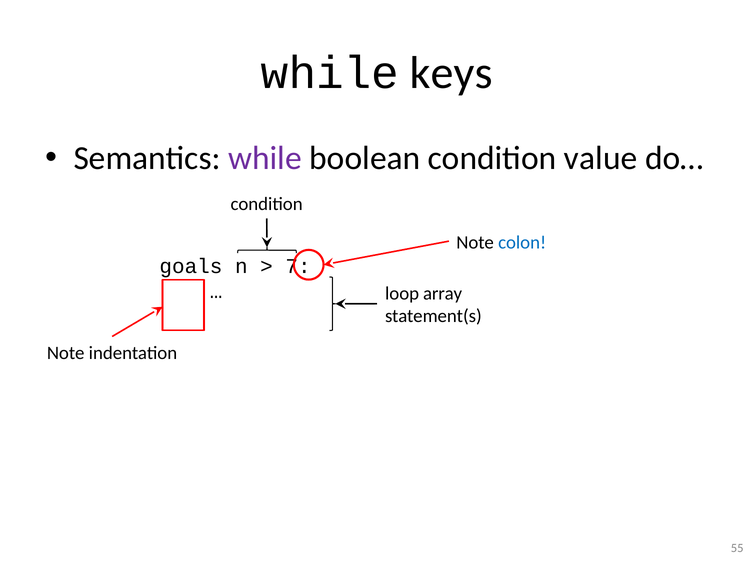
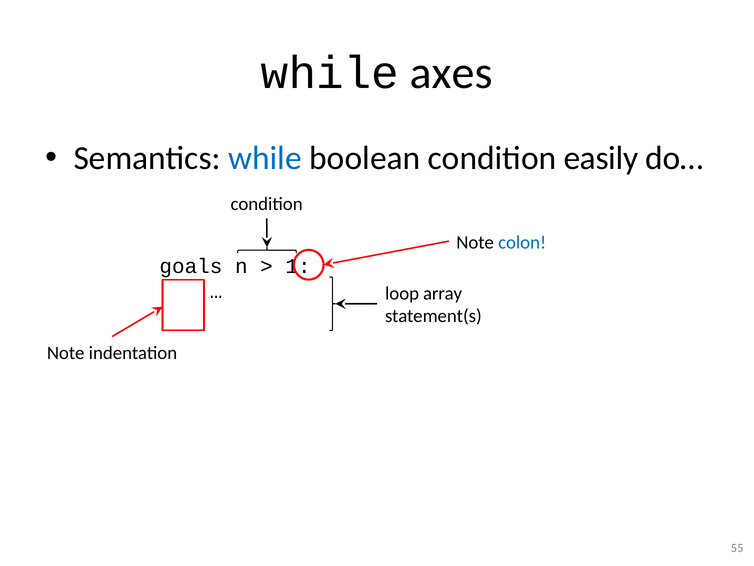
keys: keys -> axes
while at (265, 158) colour: purple -> blue
value: value -> easily
7: 7 -> 1
